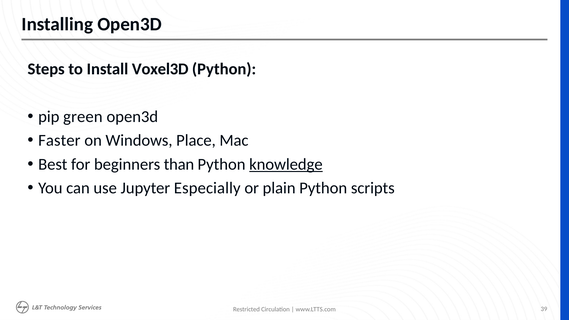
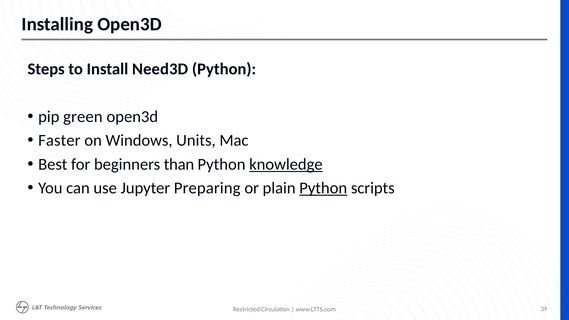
Voxel3D: Voxel3D -> Need3D
Place: Place -> Units
Especially: Especially -> Preparing
Python at (323, 188) underline: none -> present
